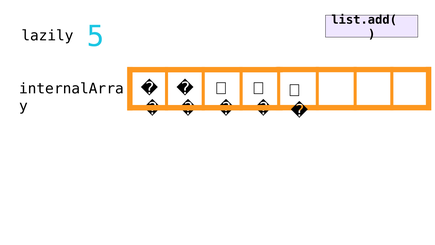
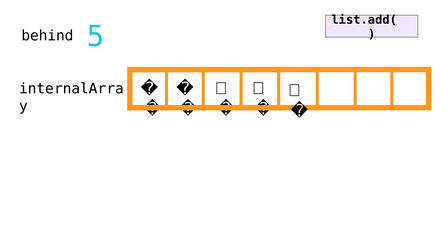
lazily: lazily -> behind
